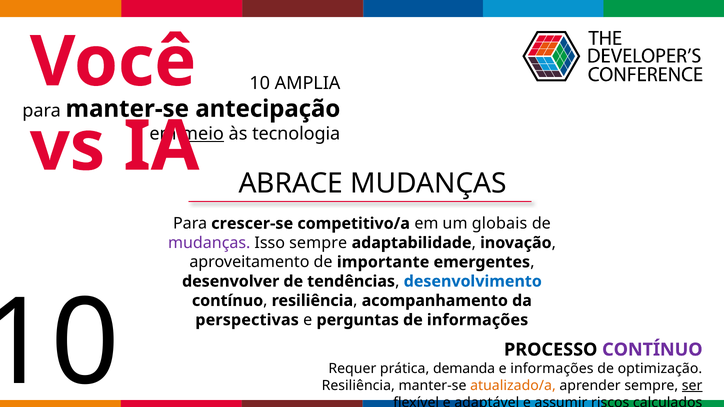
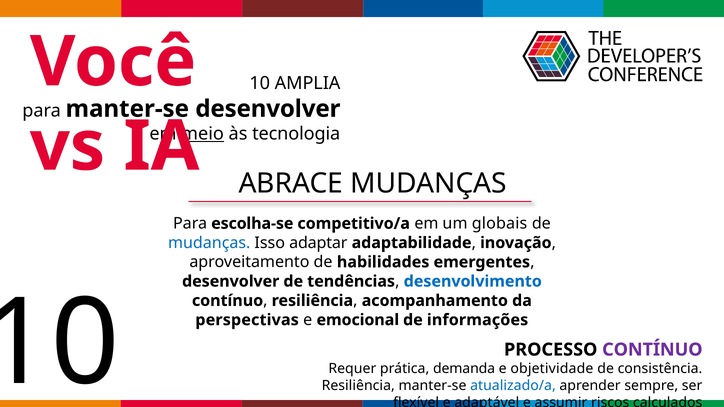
antecipação at (268, 109): antecipação -> desenvolver
crescer-se: crescer-se -> escolha-se
mudanças at (209, 243) colour: purple -> blue
Isso sempre: sempre -> adaptar
importante: importante -> habilidades
perguntas: perguntas -> emocional
e informações: informações -> objetividade
optimização: optimização -> consistência
atualizado/a colour: orange -> blue
ser underline: present -> none
